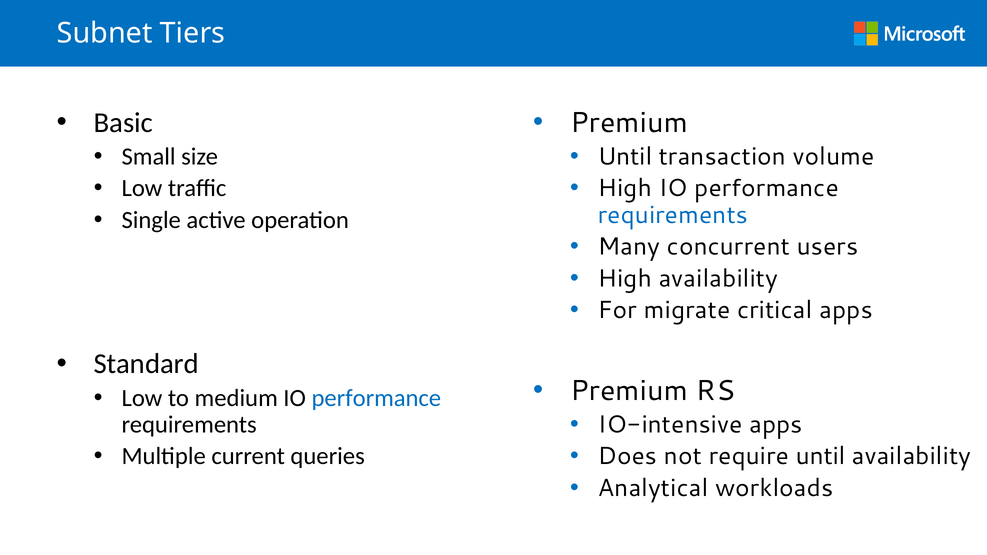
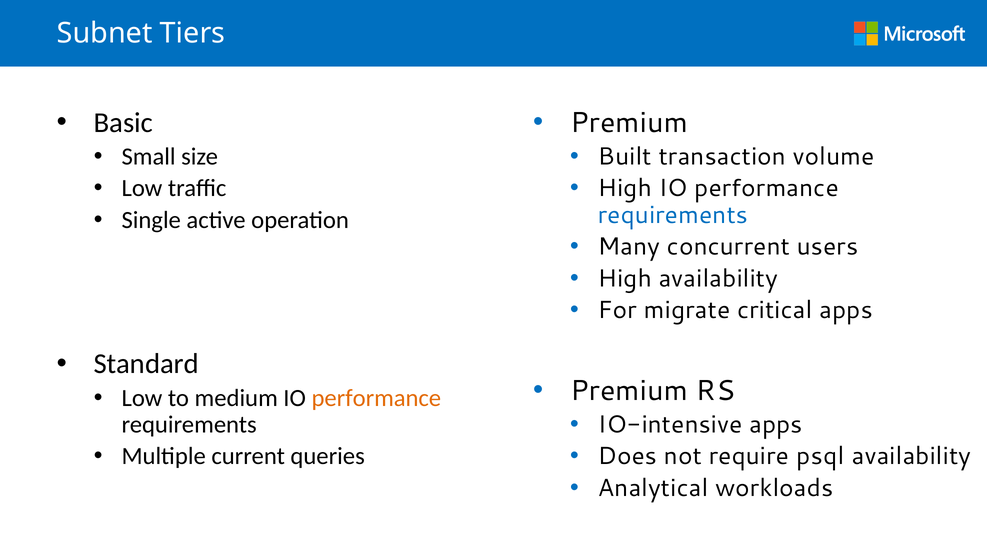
Until at (625, 157): Until -> Built
performance at (376, 398) colour: blue -> orange
require until: until -> psql
